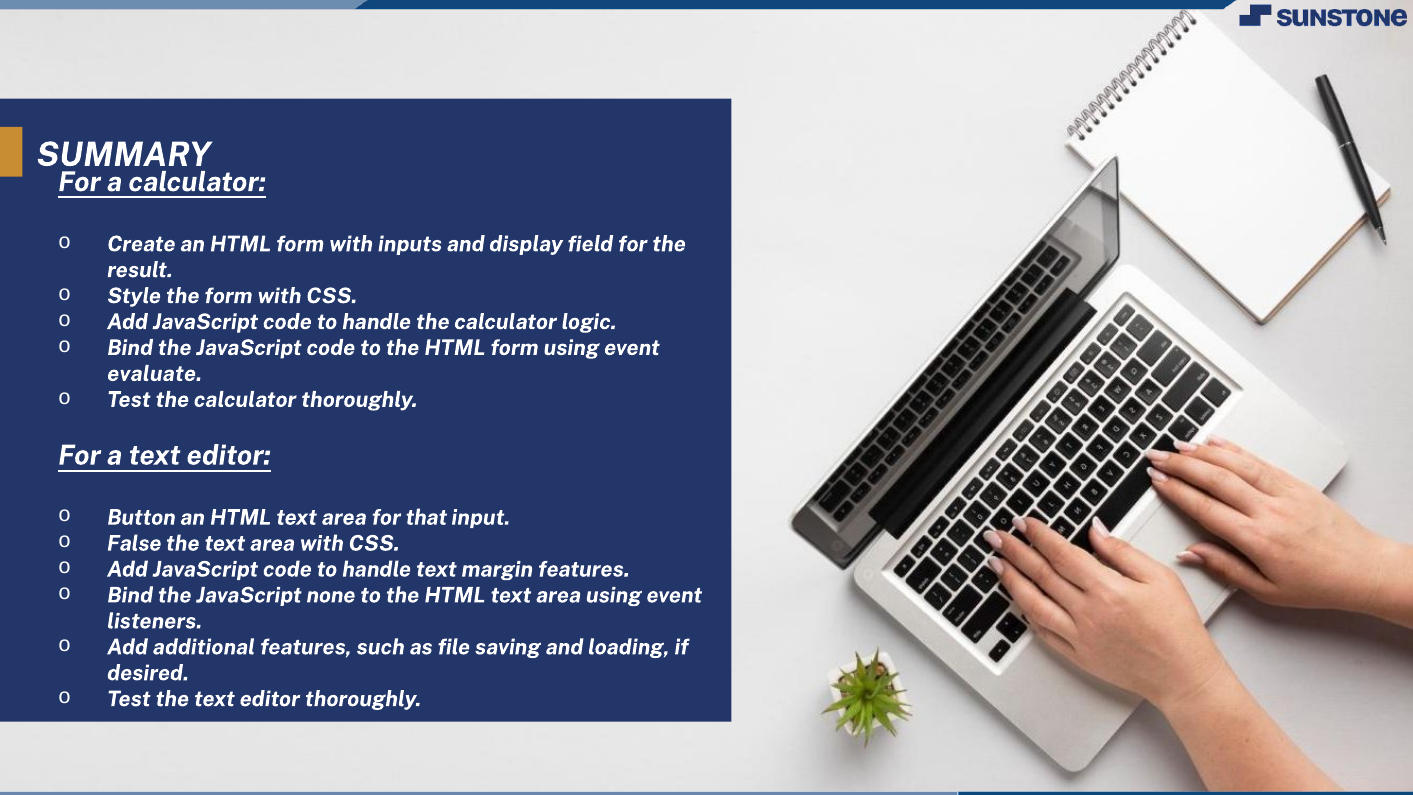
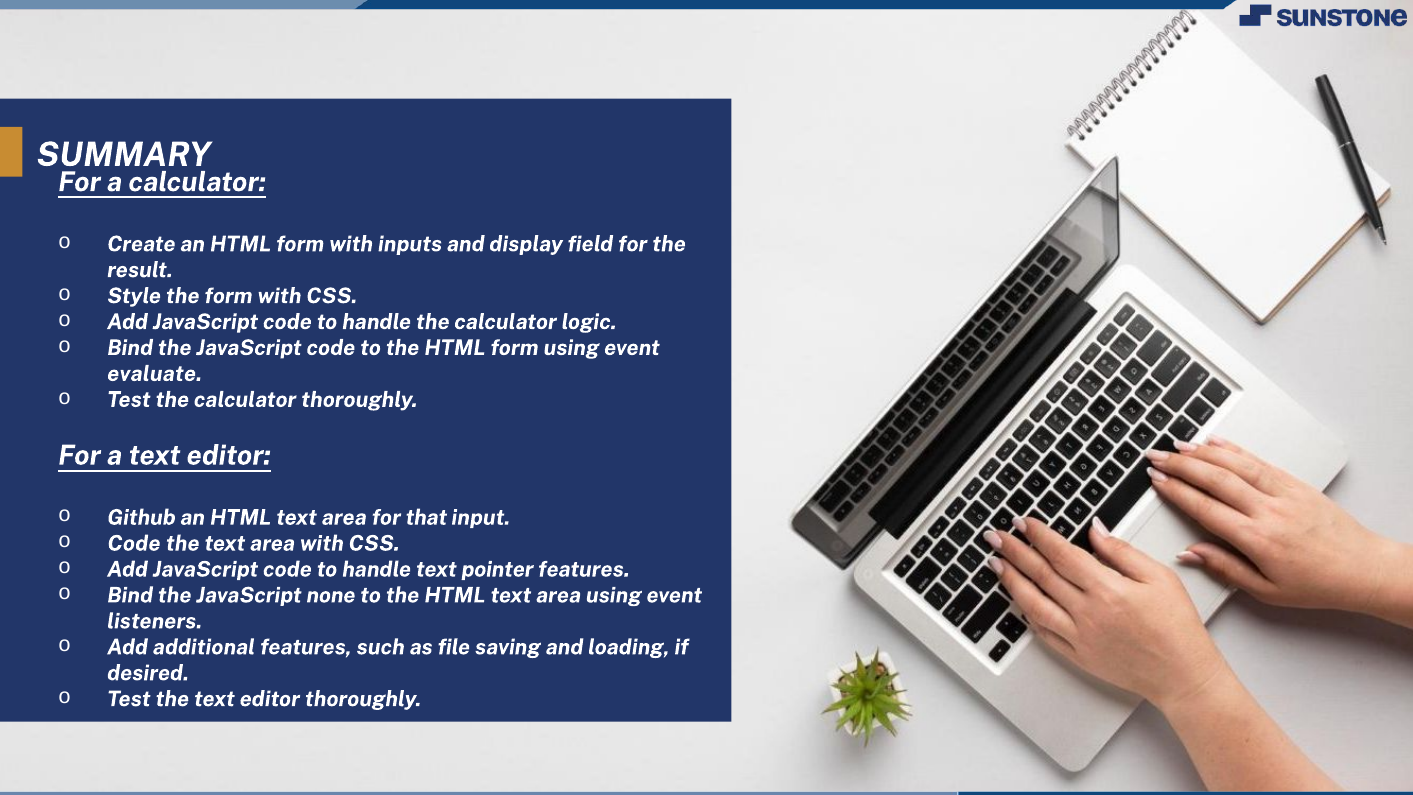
Button: Button -> Github
False at (134, 543): False -> Code
margin: margin -> pointer
